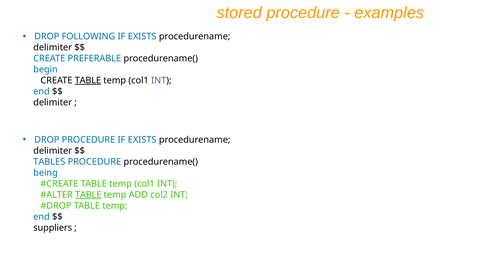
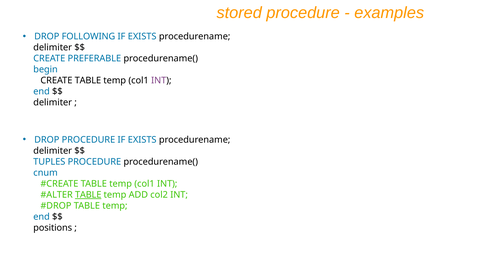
TABLE at (88, 80) underline: present -> none
TABLES: TABLES -> TUPLES
being: being -> cnum
suppliers: suppliers -> positions
